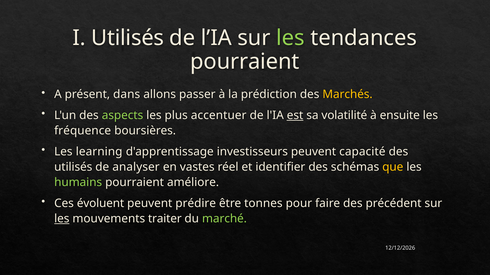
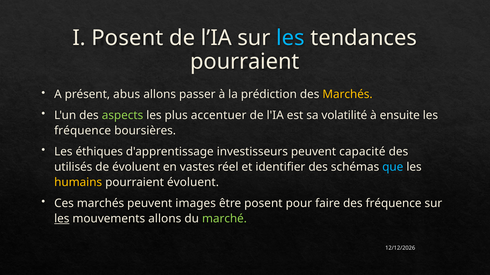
I Utilisés: Utilisés -> Posent
les at (291, 38) colour: light green -> light blue
dans: dans -> abus
est underline: present -> none
learning: learning -> éthiques
de analyser: analyser -> évoluent
que colour: yellow -> light blue
humains colour: light green -> yellow
pourraient améliore: améliore -> évoluent
Ces évoluent: évoluent -> marchés
prédire: prédire -> images
être tonnes: tonnes -> posent
des précédent: précédent -> fréquence
mouvements traiter: traiter -> allons
